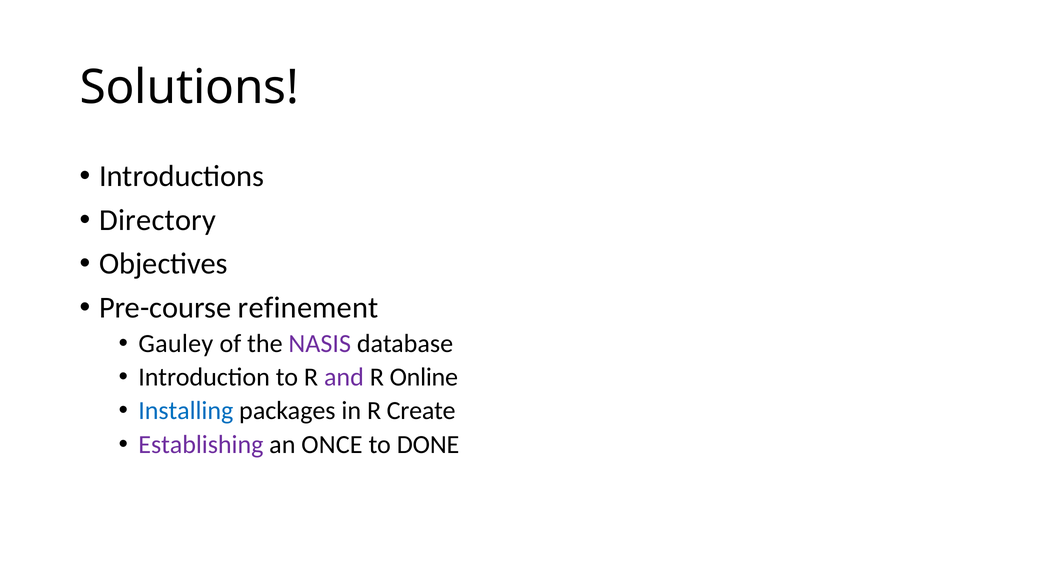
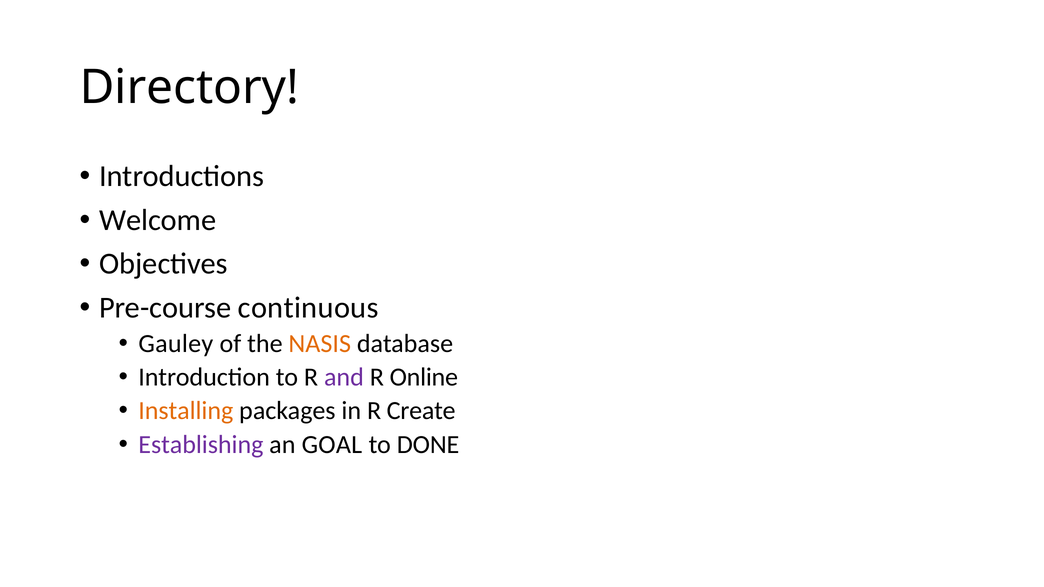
Solutions: Solutions -> Directory
Directory: Directory -> Welcome
refinement: refinement -> continuous
NASIS colour: purple -> orange
Installing colour: blue -> orange
ONCE: ONCE -> GOAL
